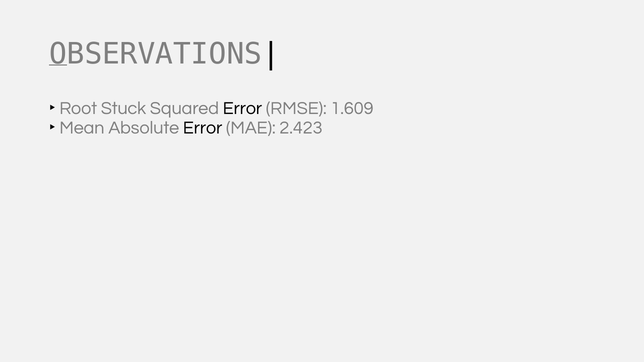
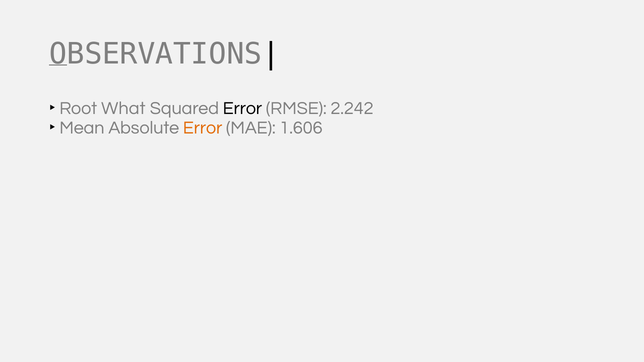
Stuck: Stuck -> What
1.609: 1.609 -> 2.242
Error at (203, 128) colour: black -> orange
2.423: 2.423 -> 1.606
